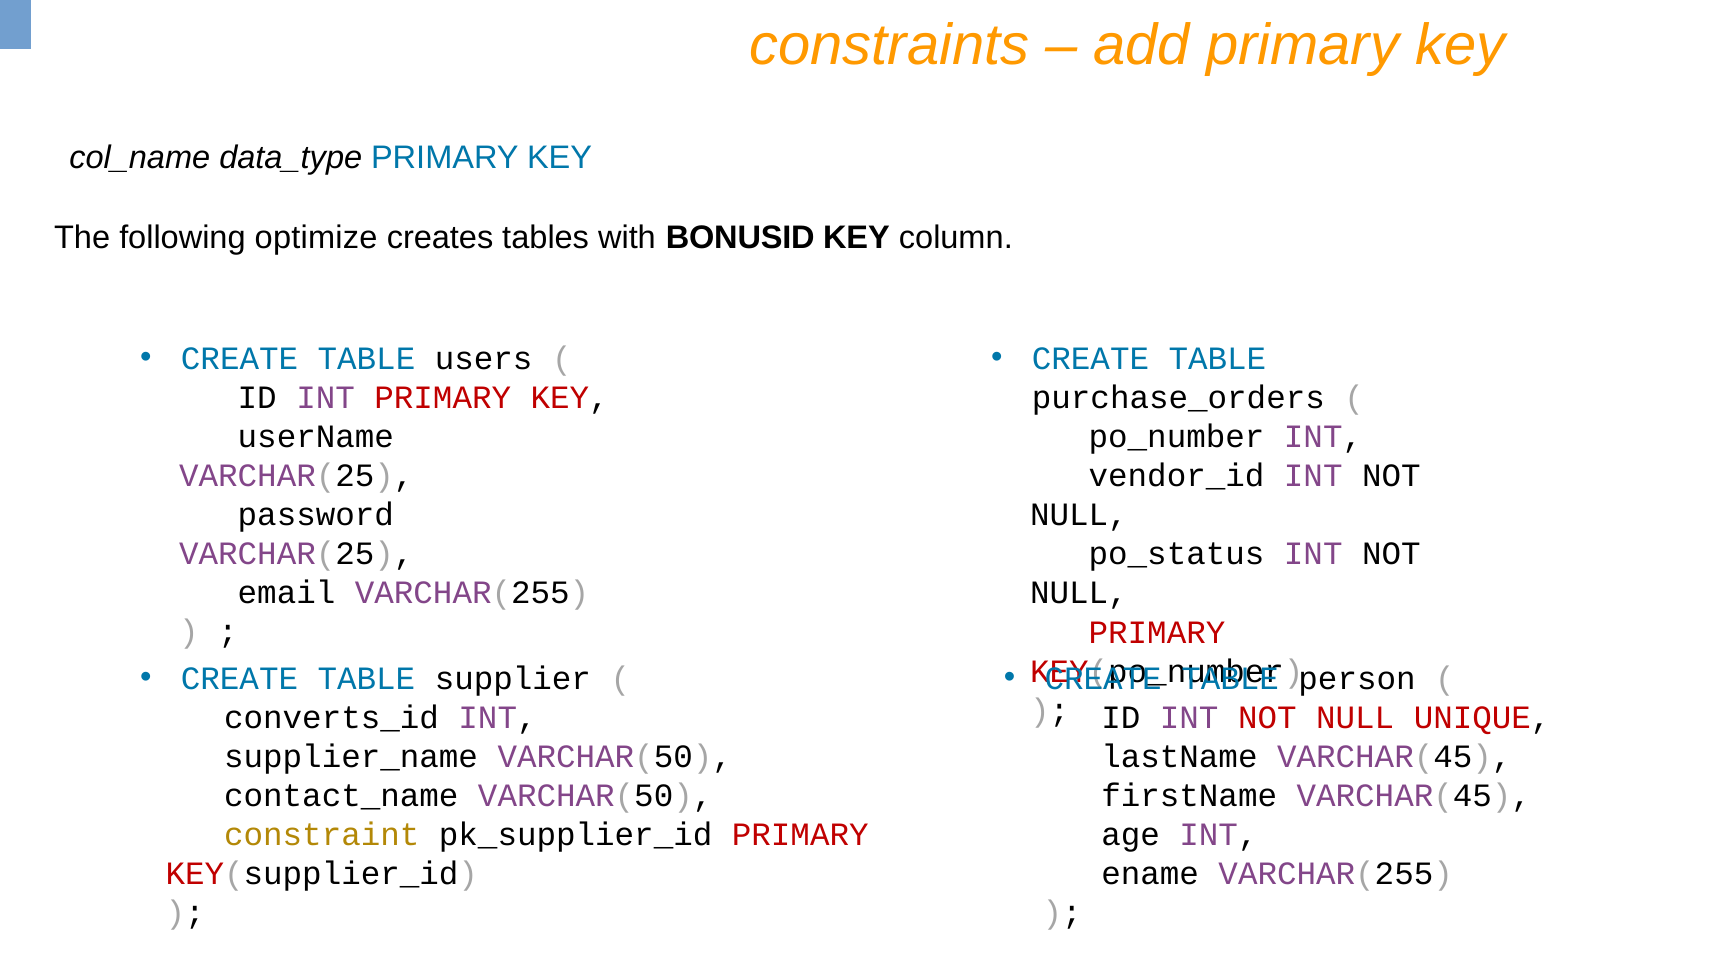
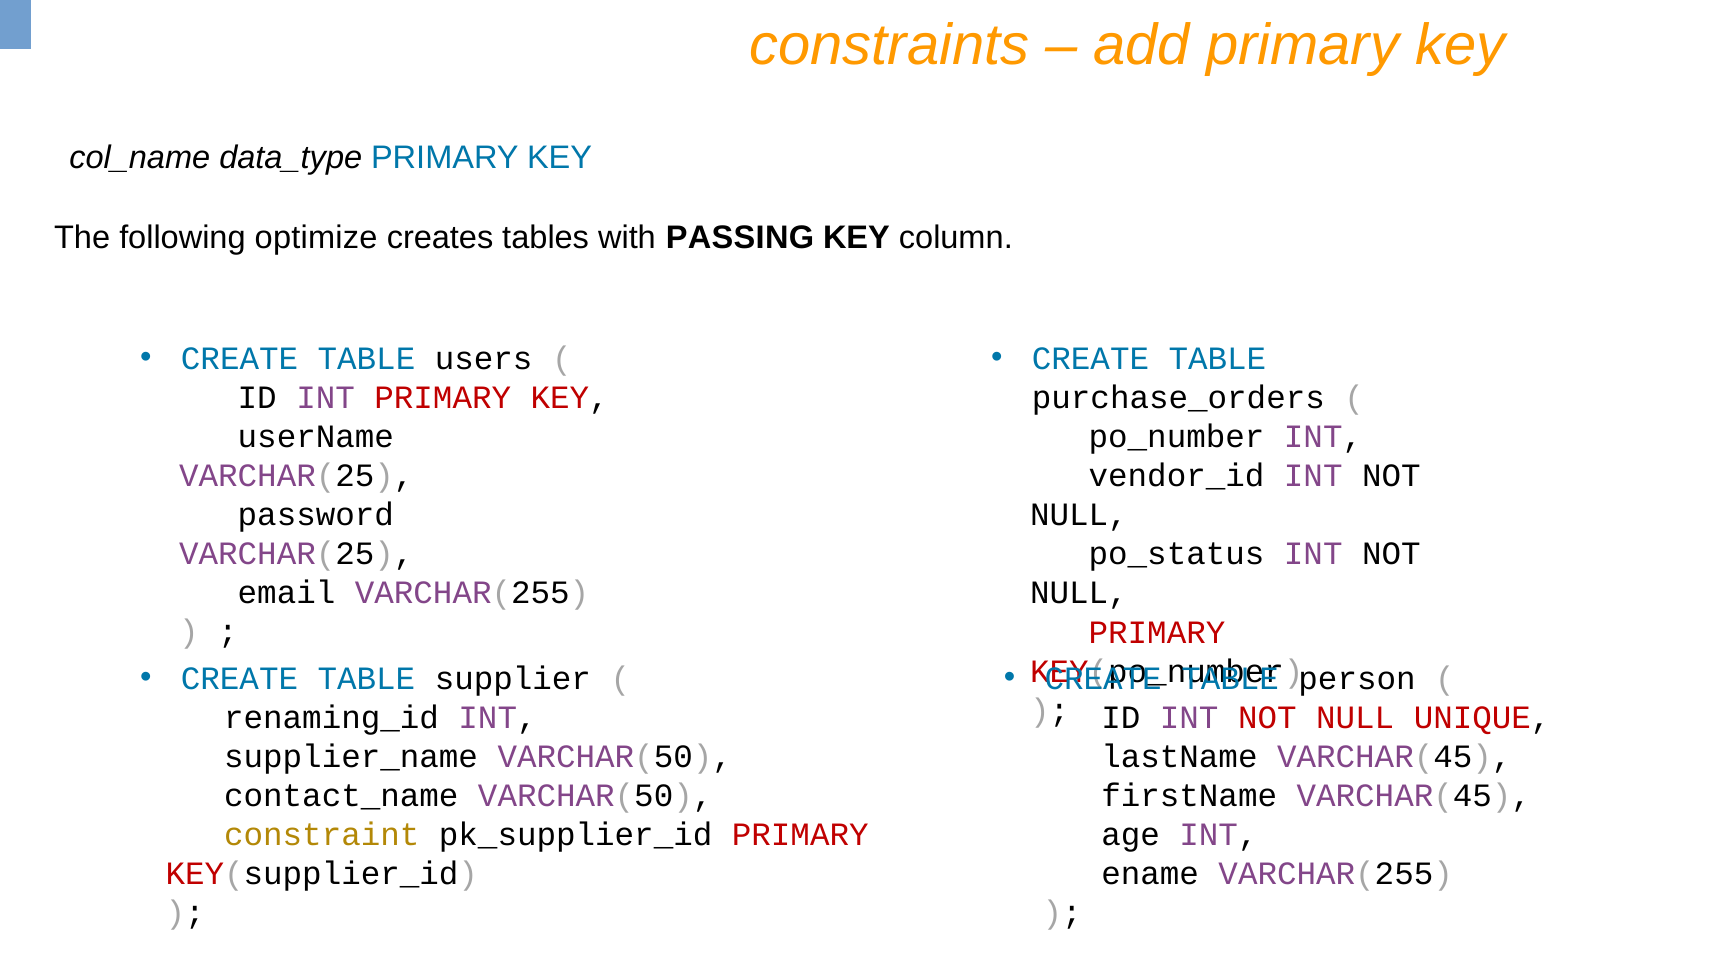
BONUSID: BONUSID -> PASSING
converts_id: converts_id -> renaming_id
